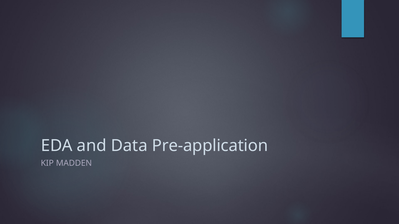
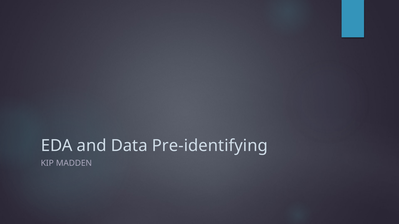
Pre-application: Pre-application -> Pre-identifying
